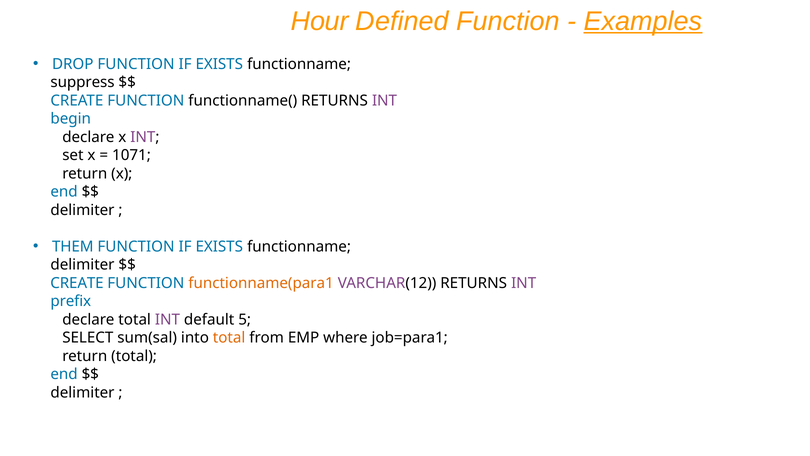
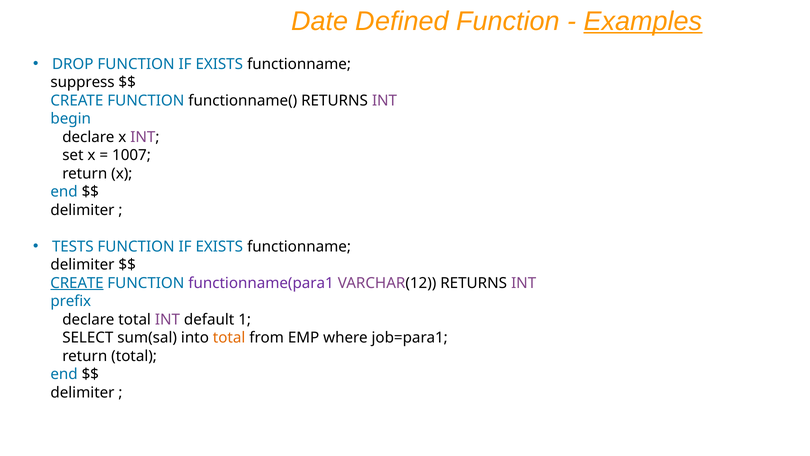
Hour: Hour -> Date
1071: 1071 -> 1007
THEM: THEM -> TESTS
CREATE at (77, 283) underline: none -> present
functionname(para1 colour: orange -> purple
5: 5 -> 1
